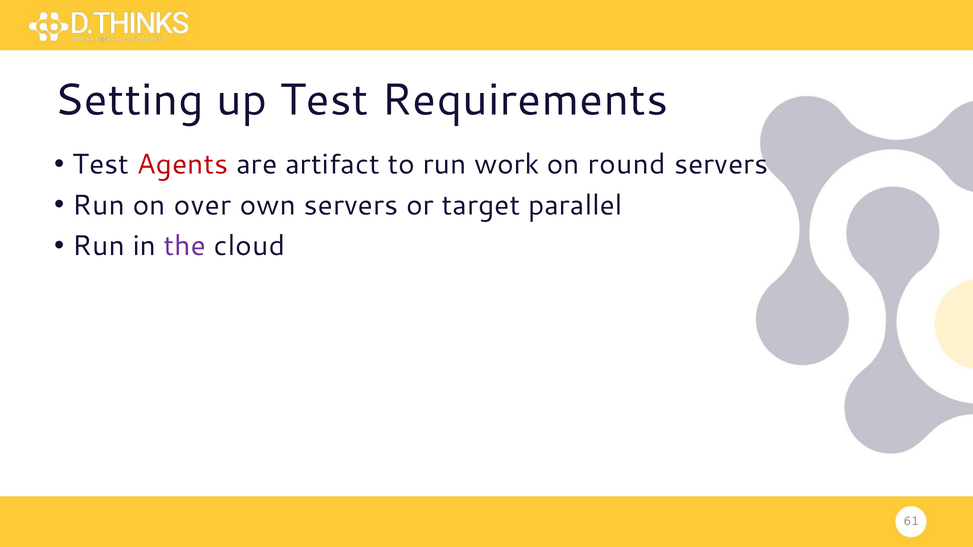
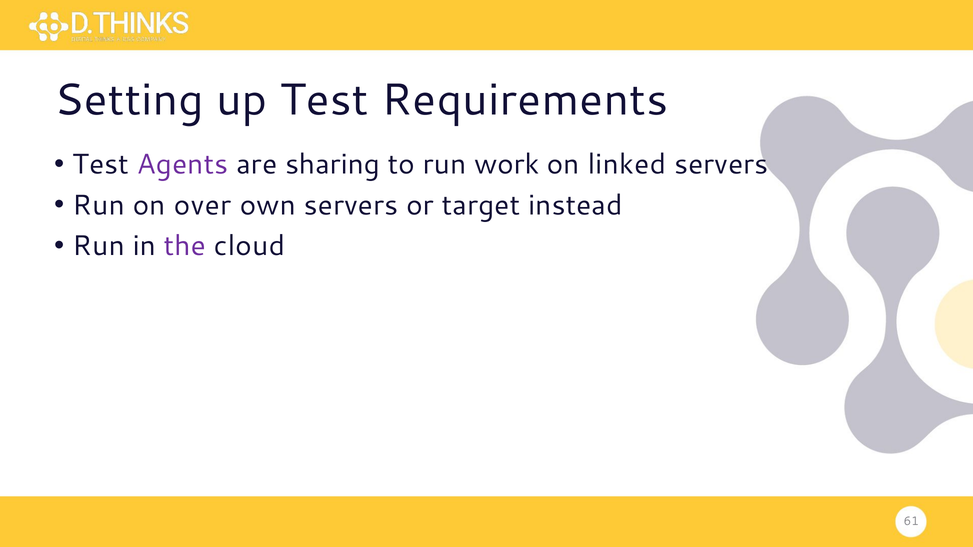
Agents colour: red -> purple
artifact: artifact -> sharing
round: round -> linked
parallel: parallel -> instead
